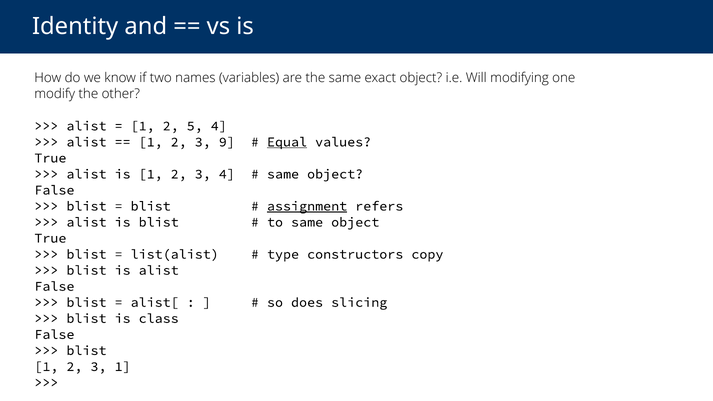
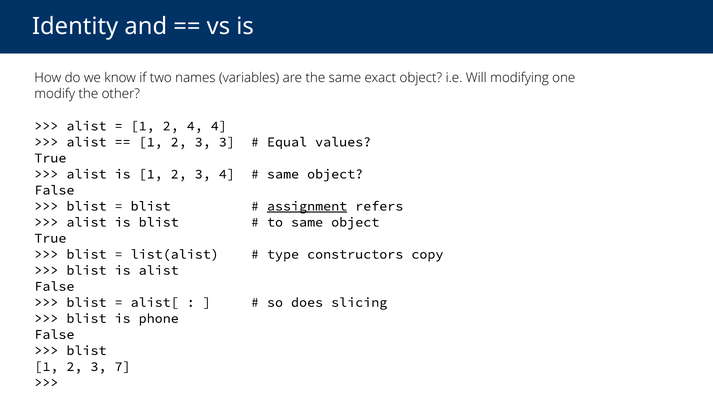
2 5: 5 -> 4
3 9: 9 -> 3
Equal underline: present -> none
class: class -> phone
3 1: 1 -> 7
